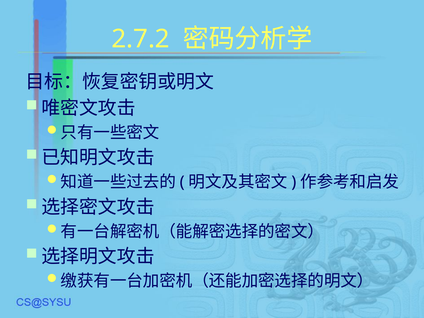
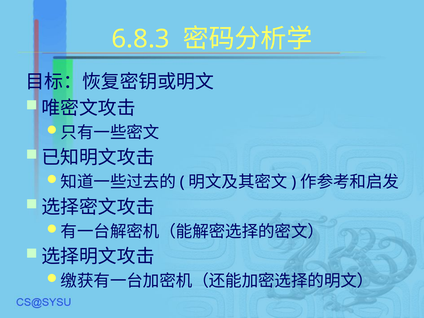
2.7.2: 2.7.2 -> 6.8.3
